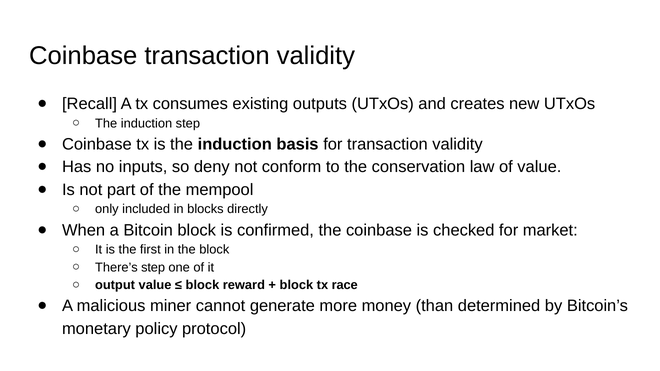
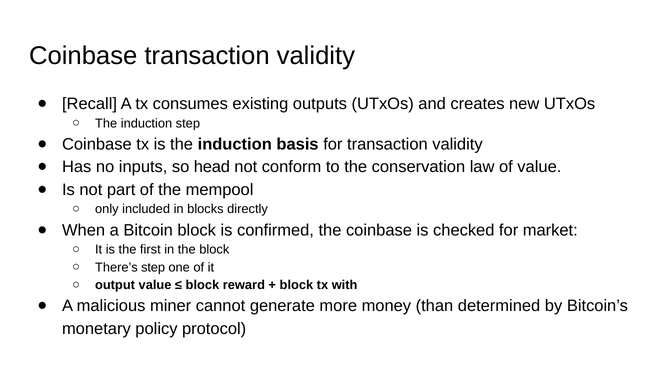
deny: deny -> head
race: race -> with
